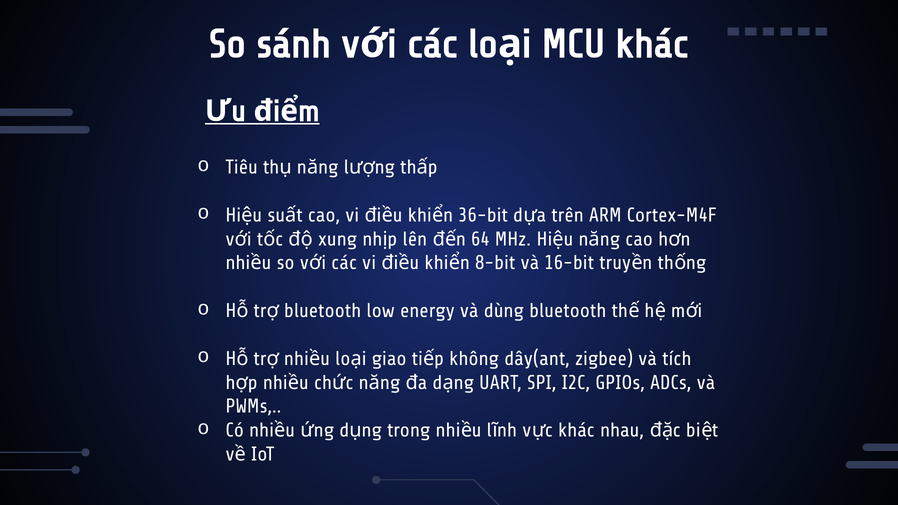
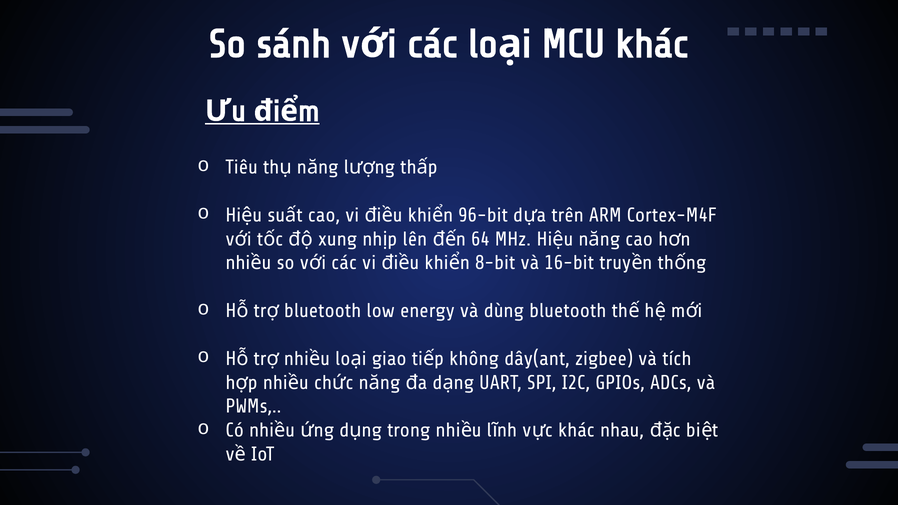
36-bit: 36-bit -> 96-bit
